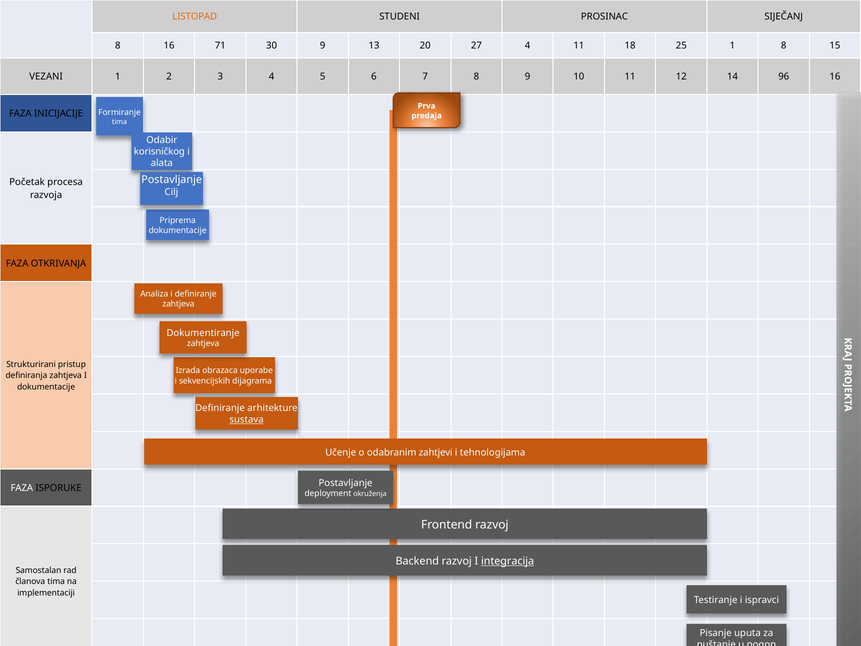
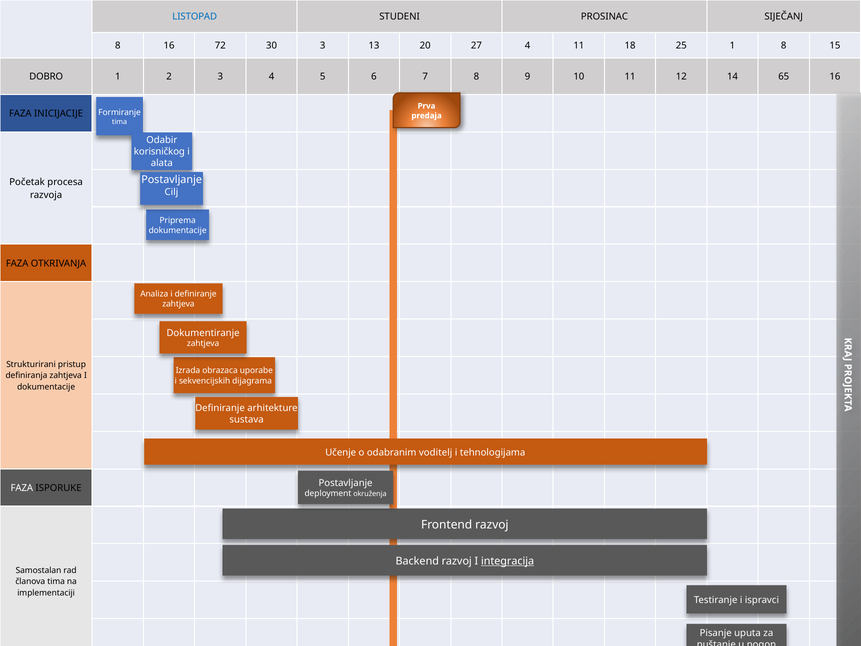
LISTOPAD colour: orange -> blue
71: 71 -> 72
30 9: 9 -> 3
VEZANI: VEZANI -> DOBRO
96: 96 -> 65
sustava underline: present -> none
zahtjevi: zahtjevi -> voditelj
